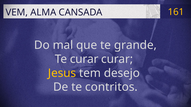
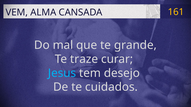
Te curar: curar -> traze
Jesus colour: yellow -> light blue
contritos: contritos -> cuidados
